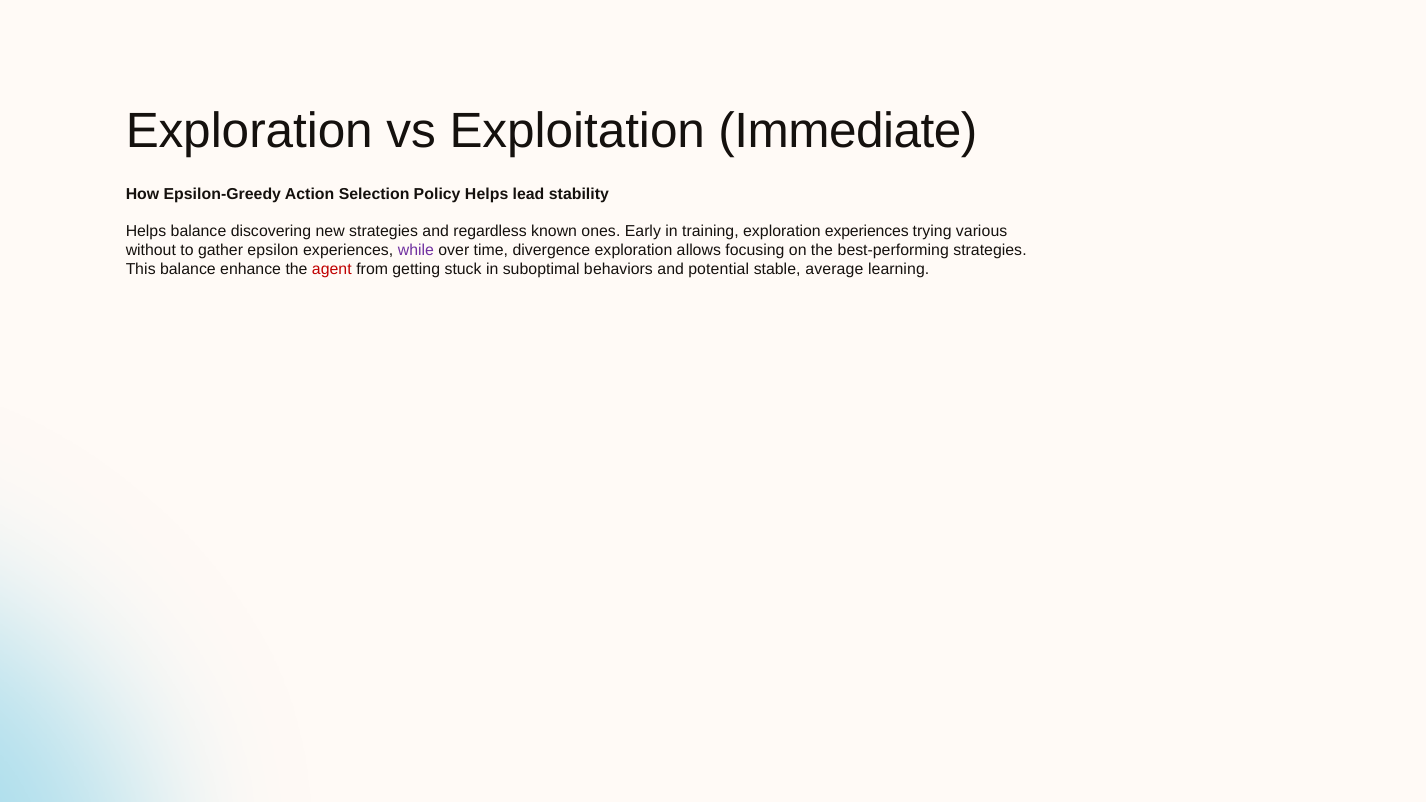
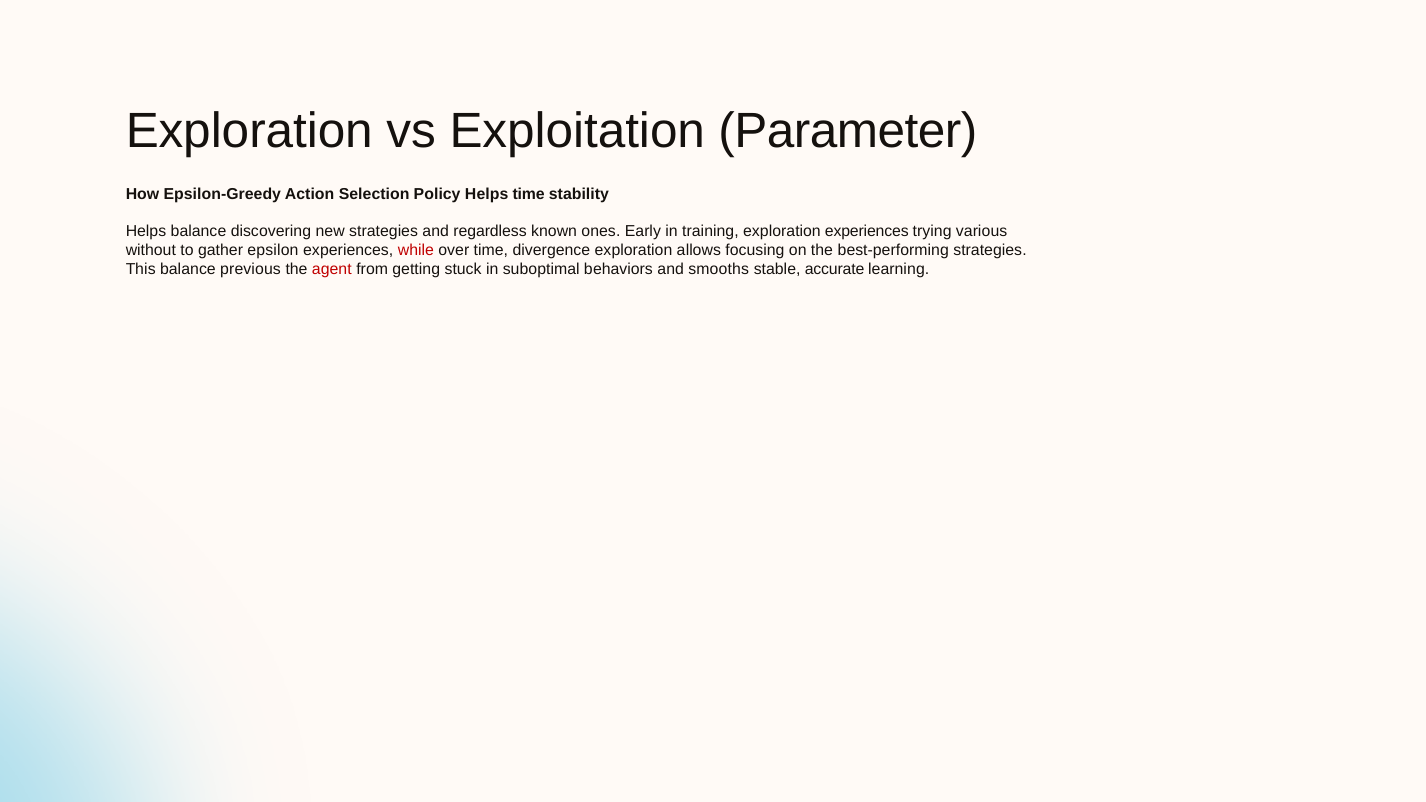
Immediate: Immediate -> Parameter
Helps lead: lead -> time
while colour: purple -> red
enhance: enhance -> previous
potential: potential -> smooths
average: average -> accurate
